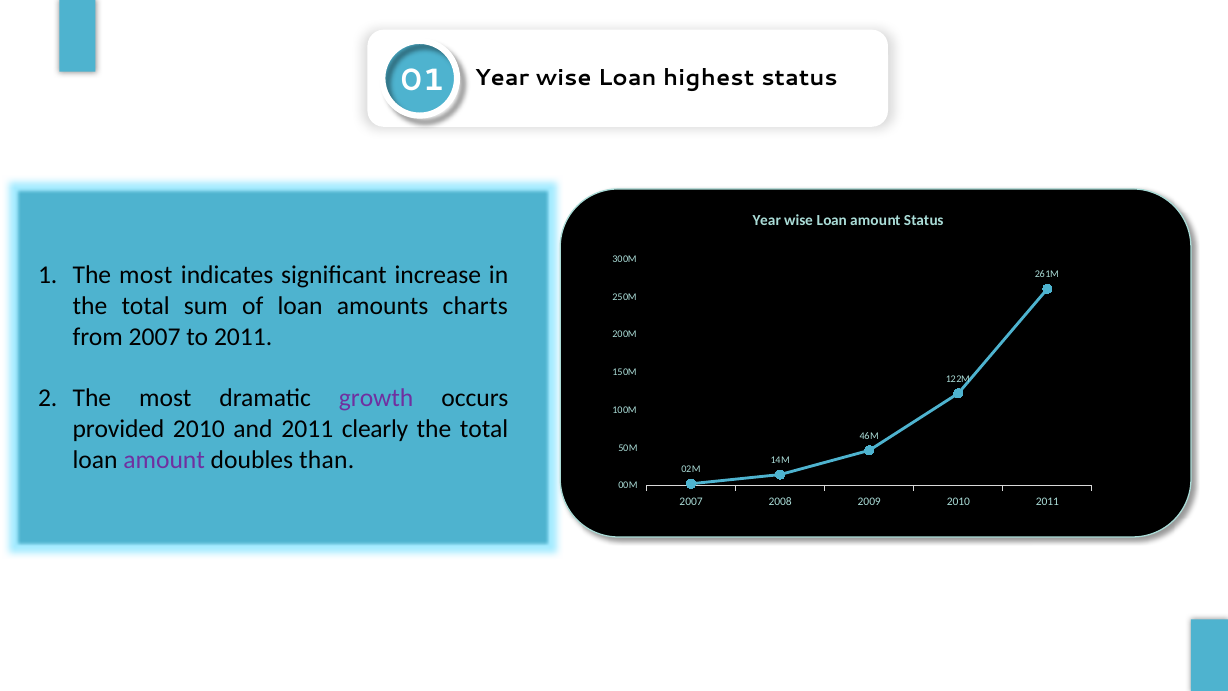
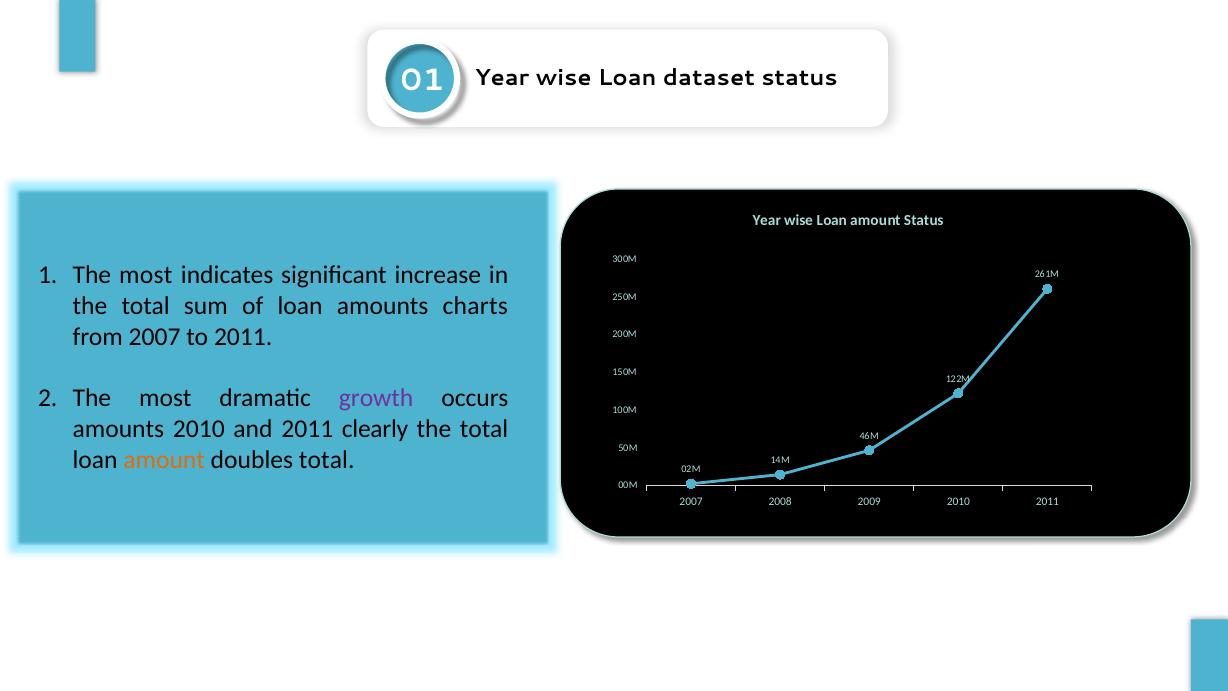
highest: highest -> dataset
provided at (118, 429): provided -> amounts
amount at (164, 460) colour: purple -> orange
doubles than: than -> total
